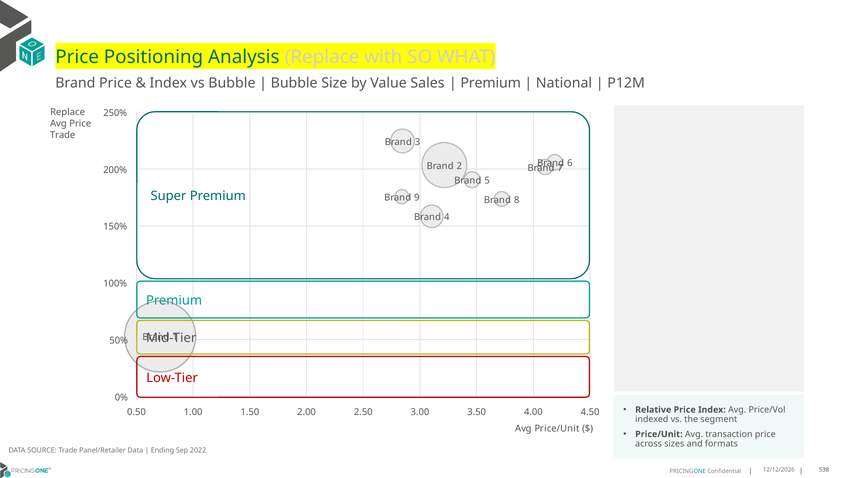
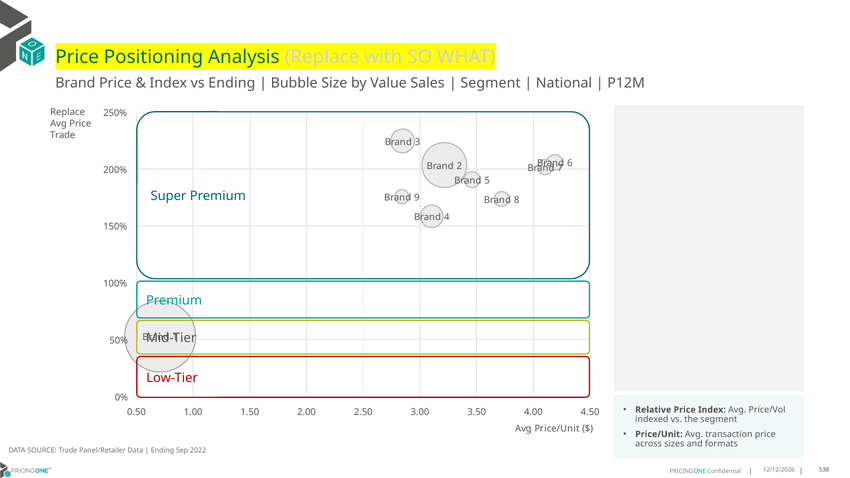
vs Bubble: Bubble -> Ending
Premium at (491, 83): Premium -> Segment
